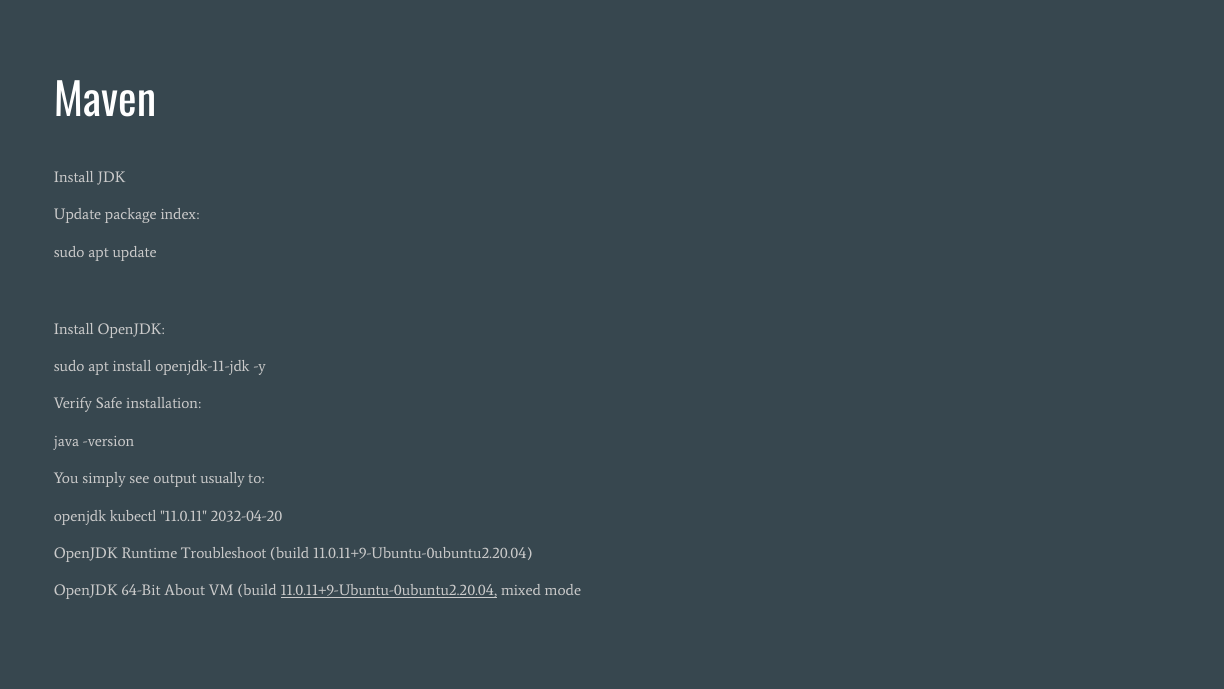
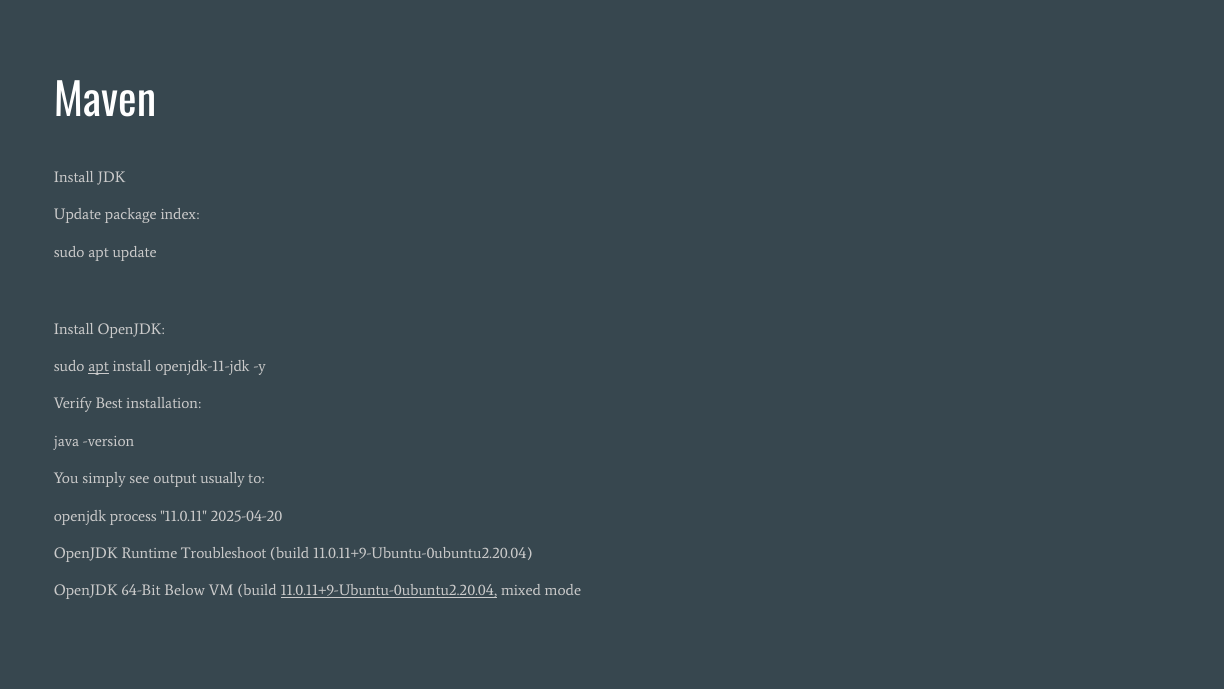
apt at (99, 366) underline: none -> present
Safe: Safe -> Best
kubectl: kubectl -> process
2032-04-20: 2032-04-20 -> 2025-04-20
About: About -> Below
